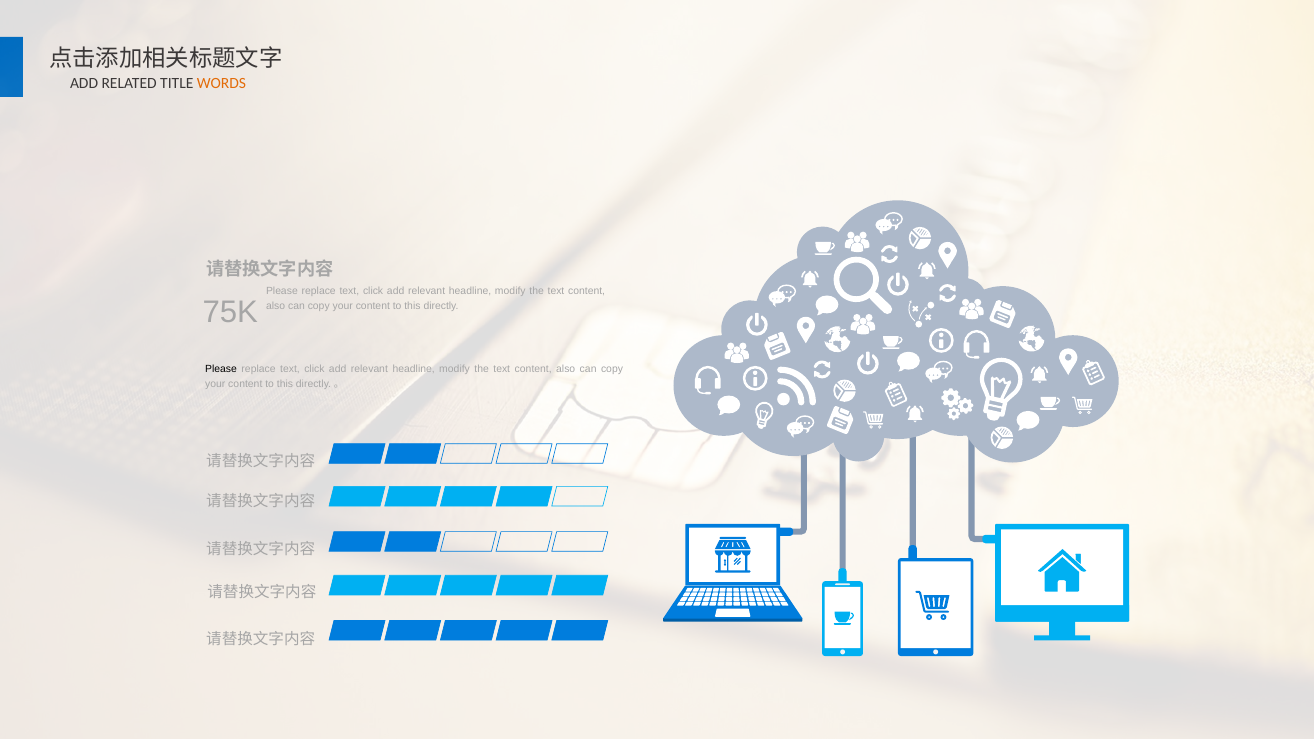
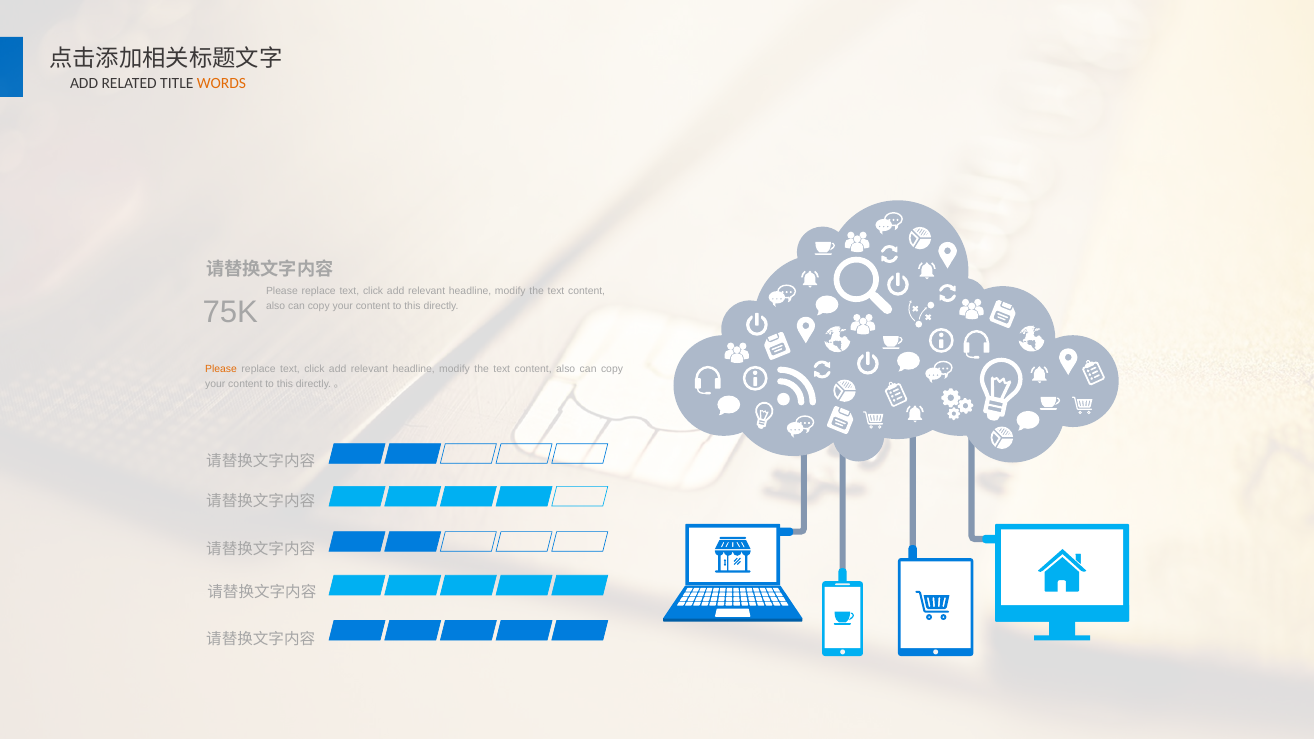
Please at (221, 369) colour: black -> orange
